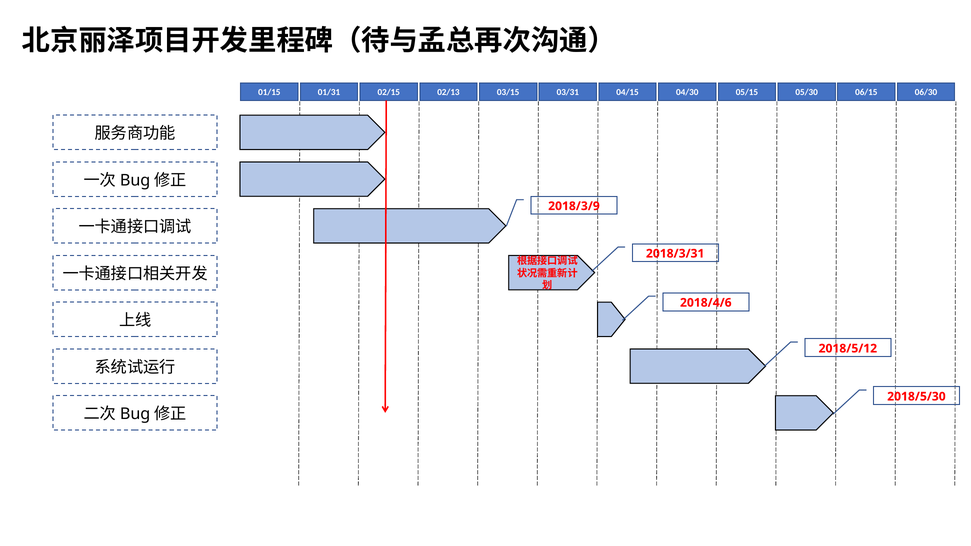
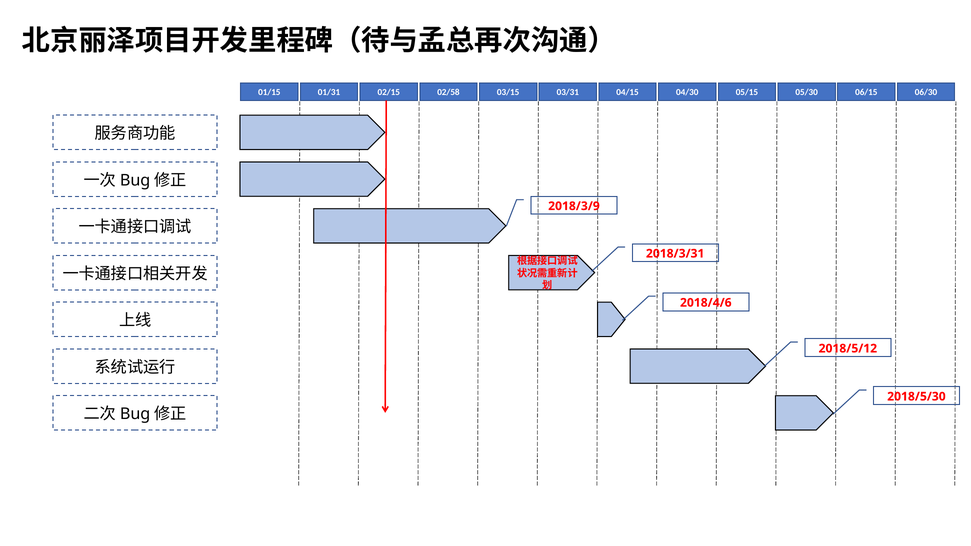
02/13: 02/13 -> 02/58
